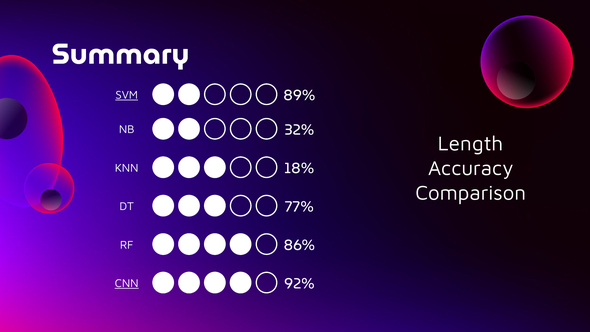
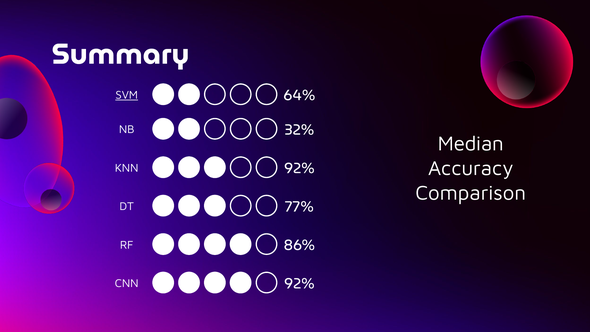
89%: 89% -> 64%
Length: Length -> Median
KNN 18%: 18% -> 92%
CNN underline: present -> none
